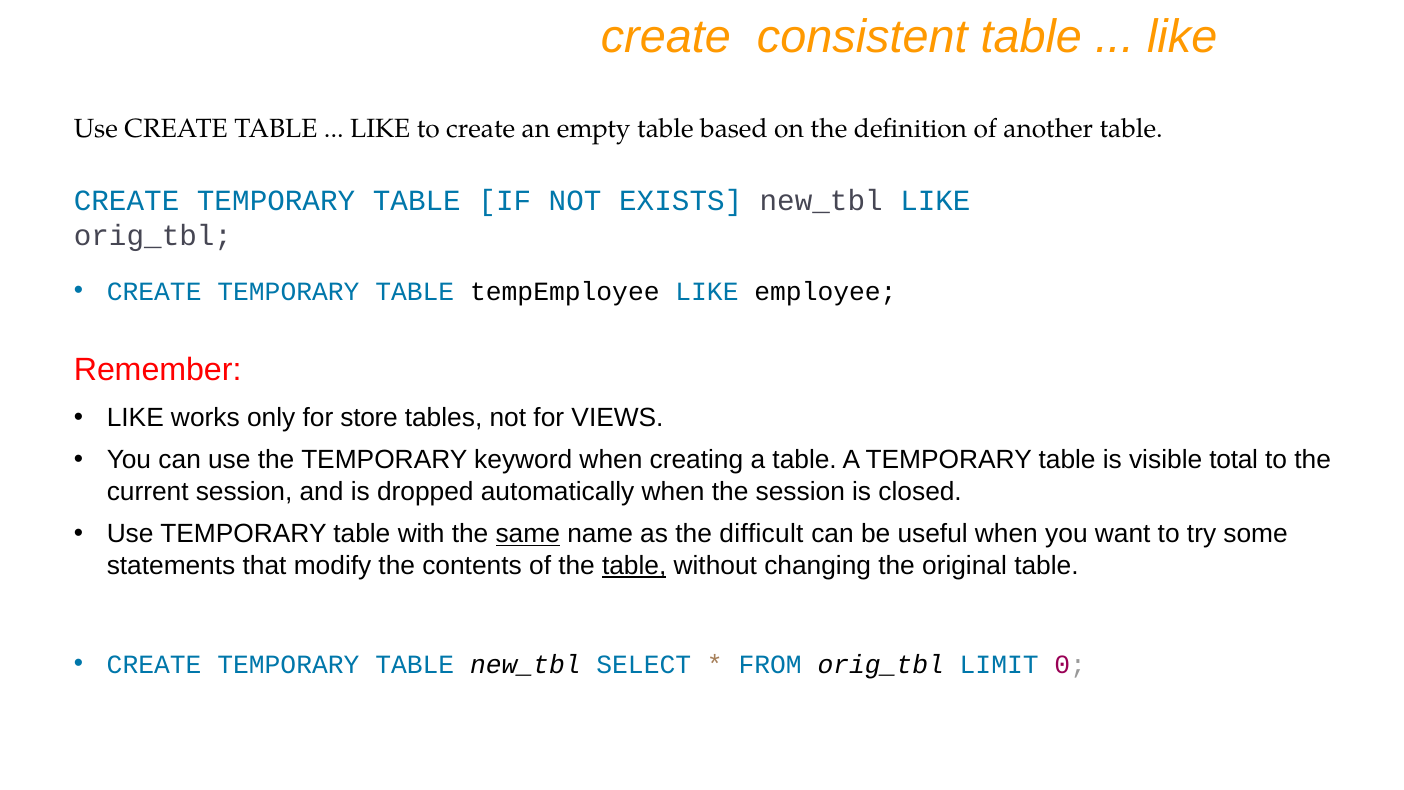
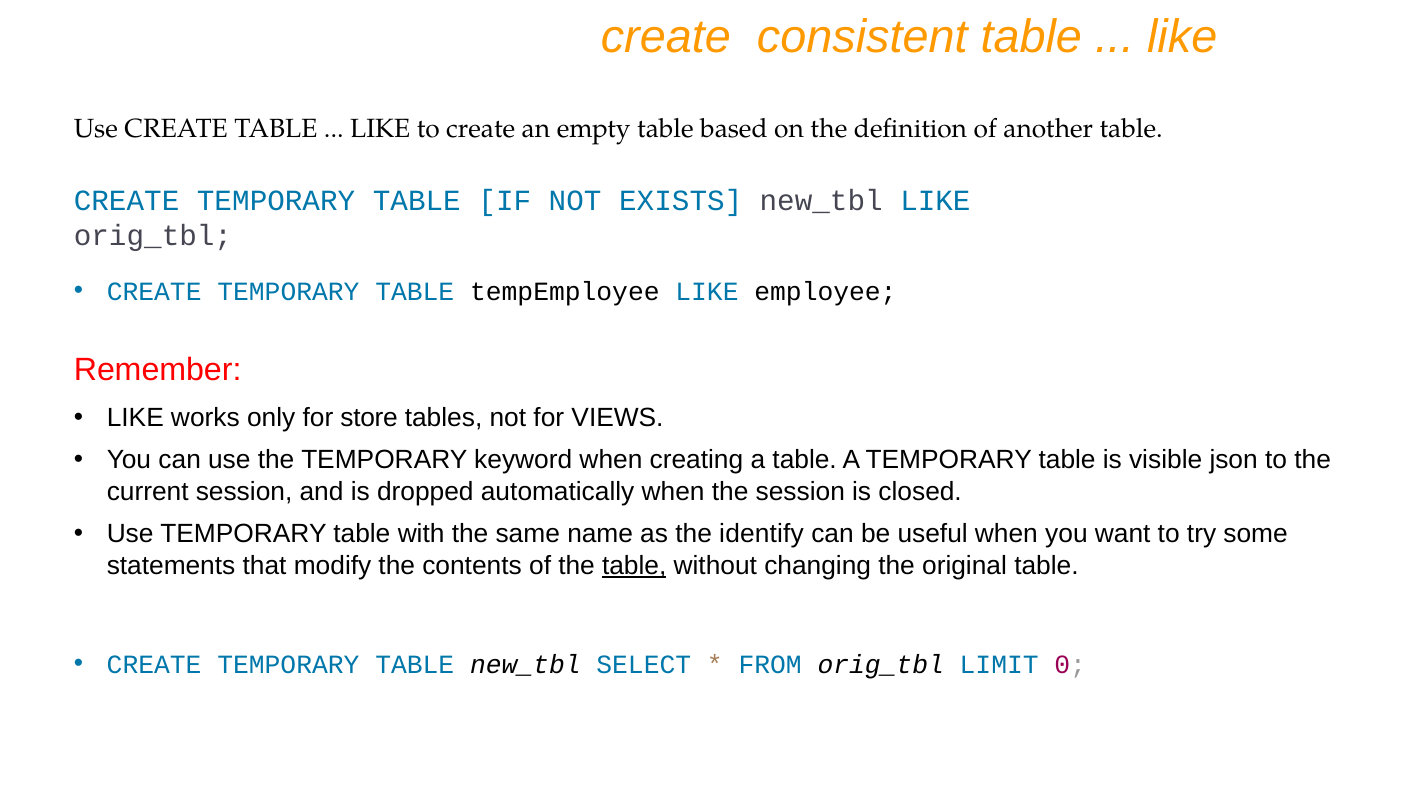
total: total -> json
same underline: present -> none
difficult: difficult -> identify
